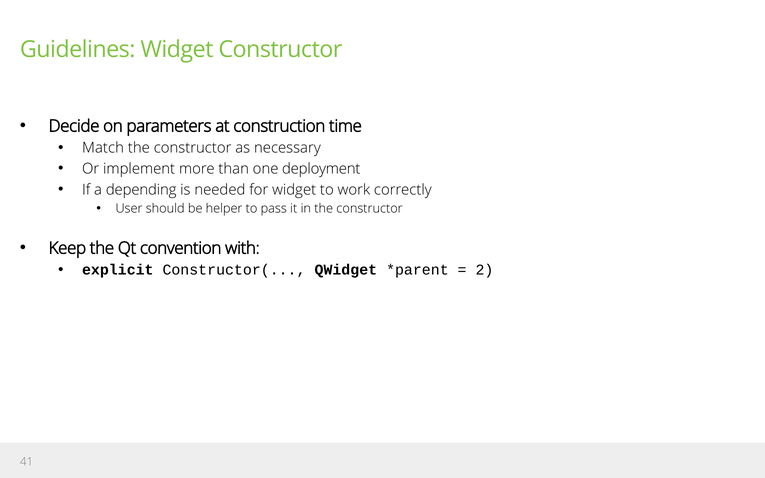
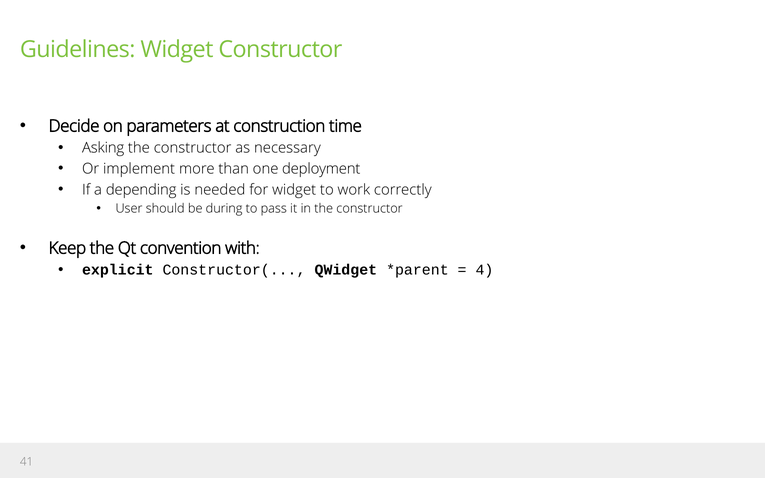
Match: Match -> Asking
helper: helper -> during
2: 2 -> 4
